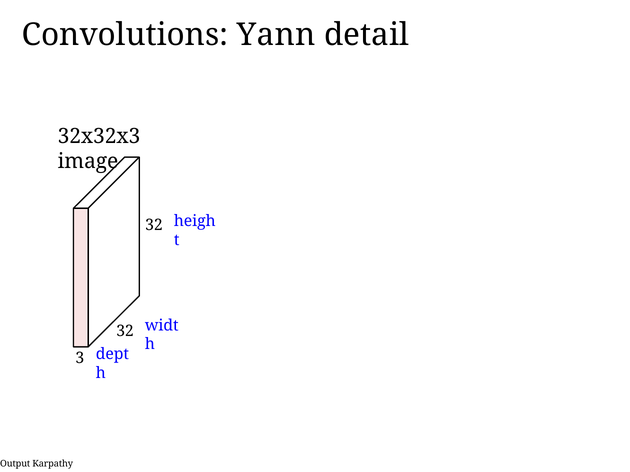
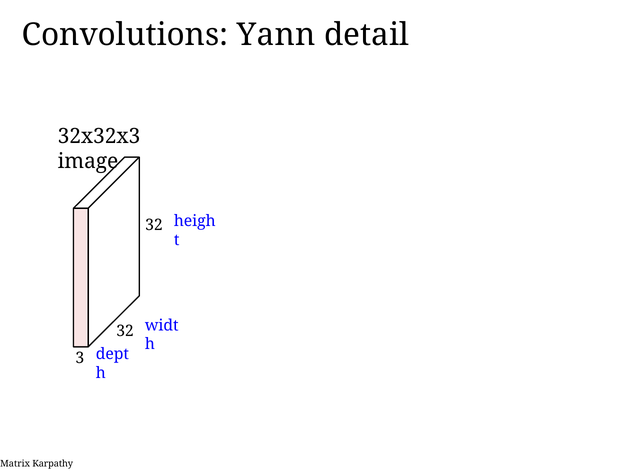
Output: Output -> Matrix
